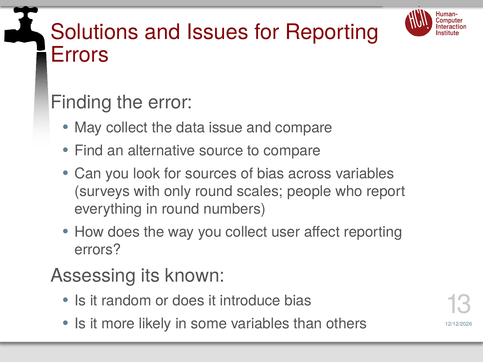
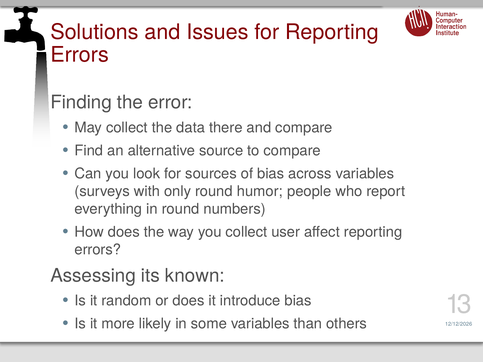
issue: issue -> there
scales: scales -> humor
